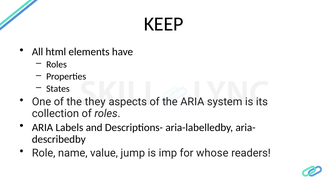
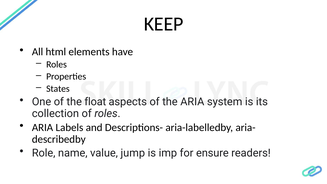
they: they -> float
whose: whose -> ensure
